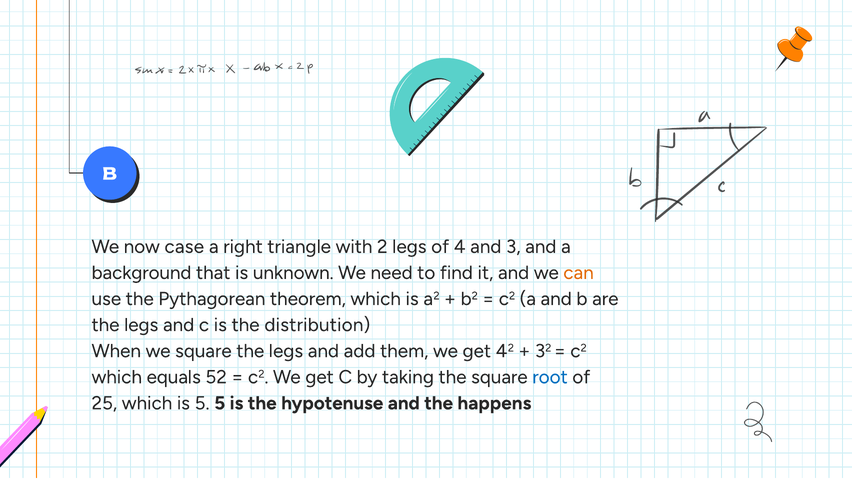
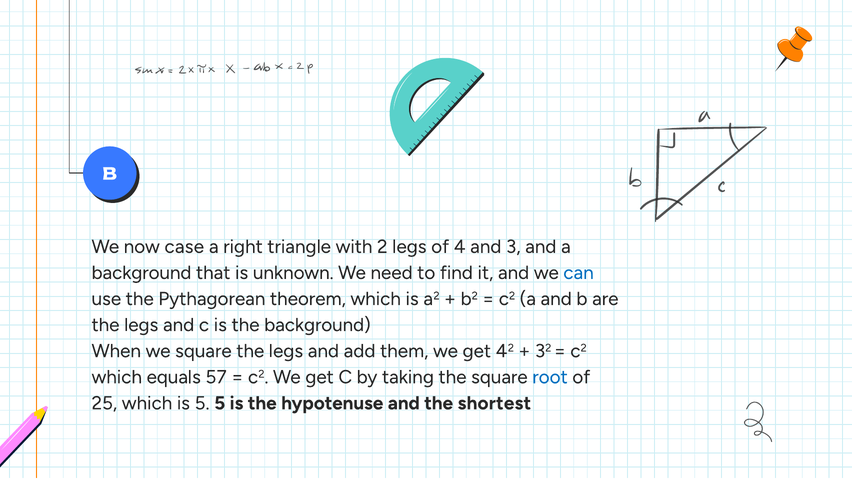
can colour: orange -> blue
the distribution: distribution -> background
52: 52 -> 57
happens: happens -> shortest
